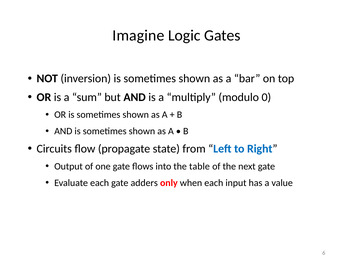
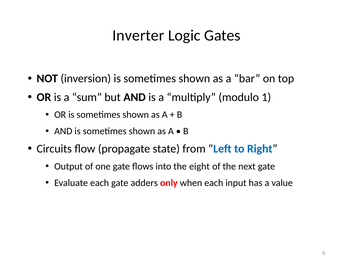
Imagine: Imagine -> Inverter
0: 0 -> 1
table: table -> eight
